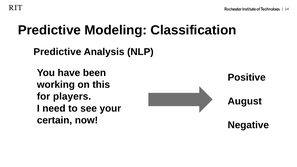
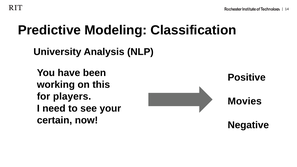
Predictive at (57, 52): Predictive -> University
August: August -> Movies
